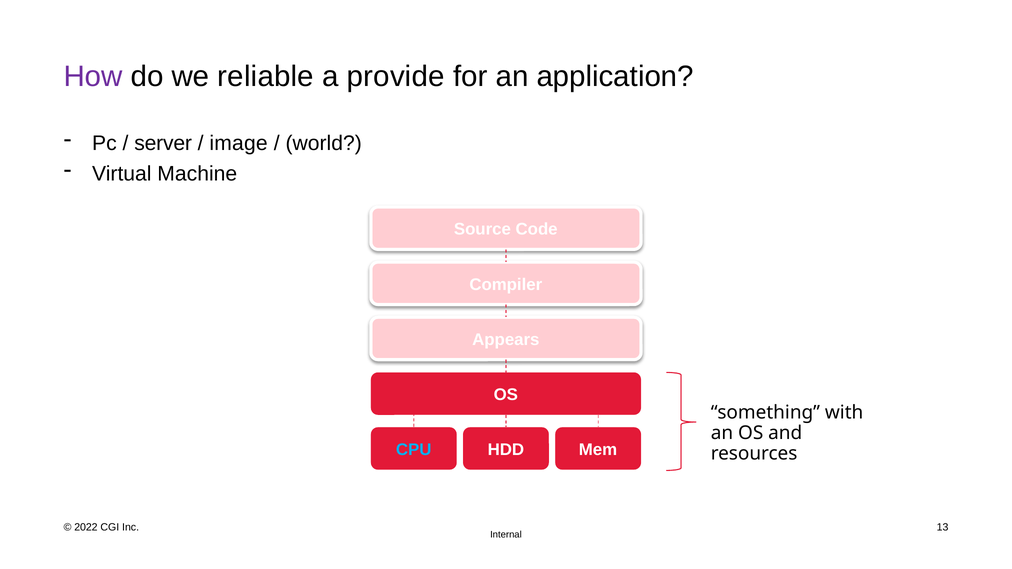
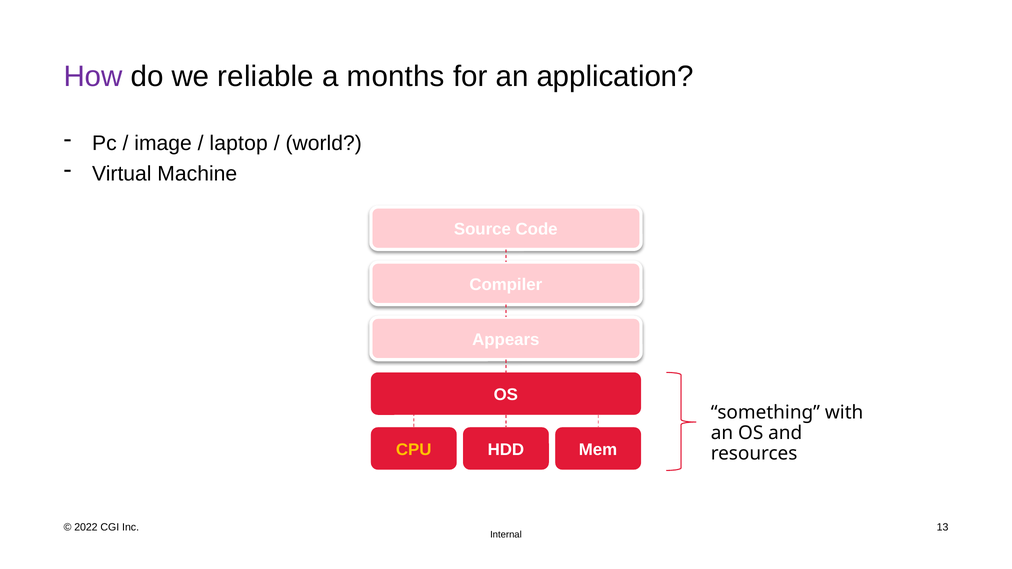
provide: provide -> months
server: server -> image
image: image -> laptop
CPU colour: light blue -> yellow
